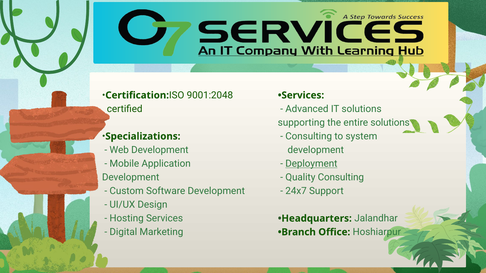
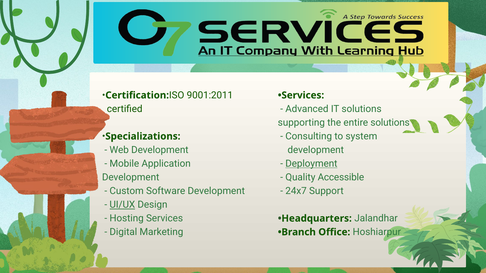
9001:2048: 9001:2048 -> 9001:2011
Quality Consulting: Consulting -> Accessible
UI/UX underline: none -> present
